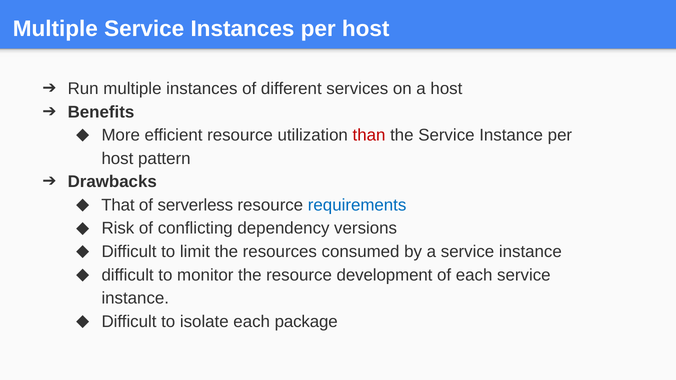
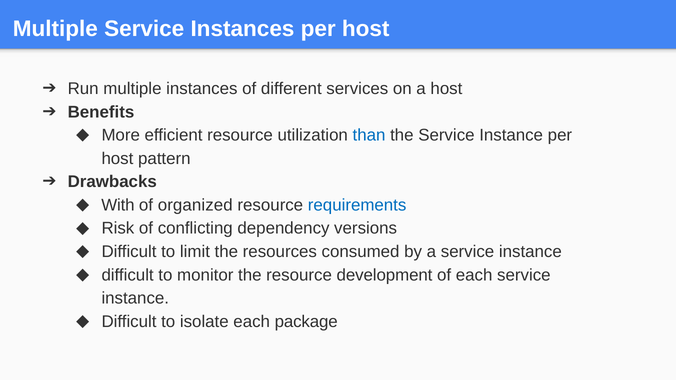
than colour: red -> blue
That: That -> With
serverless: serverless -> organized
